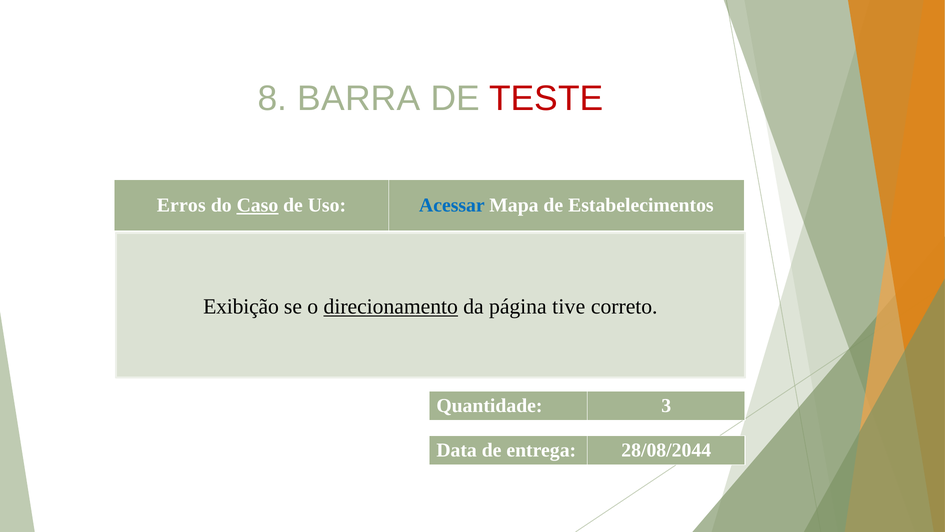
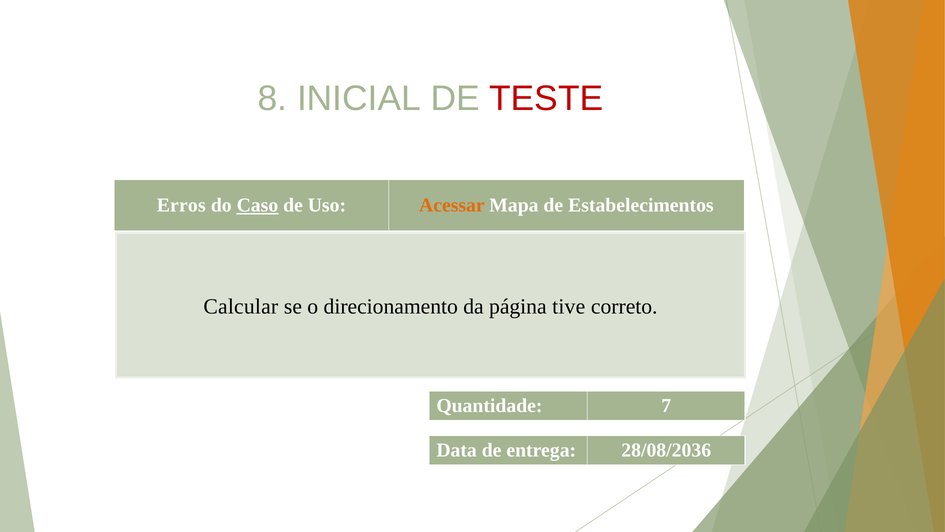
BARRA: BARRA -> INICIAL
Acessar colour: blue -> orange
Exibição: Exibição -> Calcular
direcionamento underline: present -> none
3: 3 -> 7
28/08/2044: 28/08/2044 -> 28/08/2036
